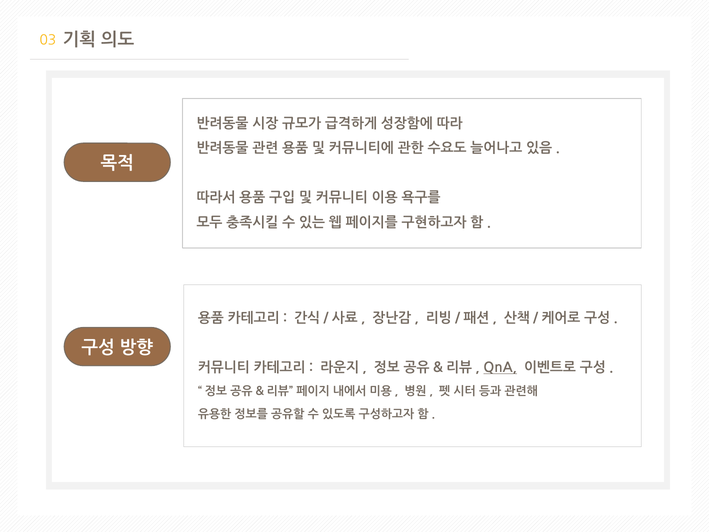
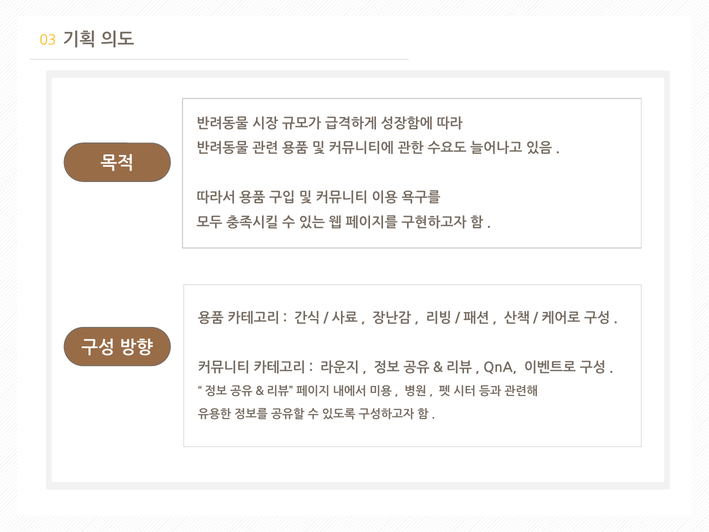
QnA underline: present -> none
